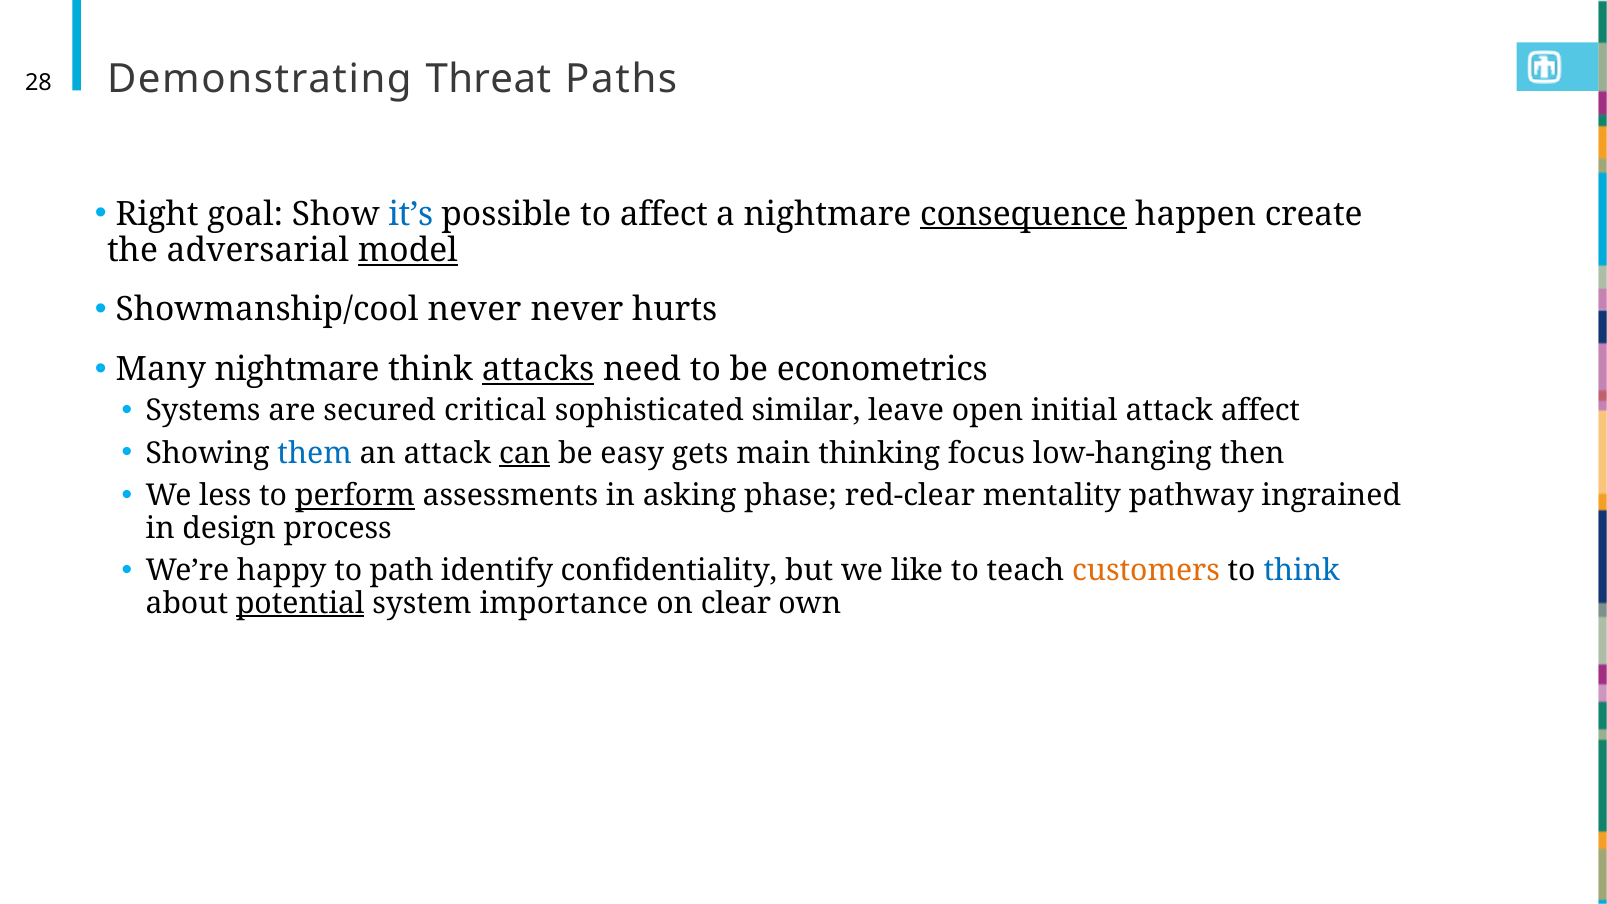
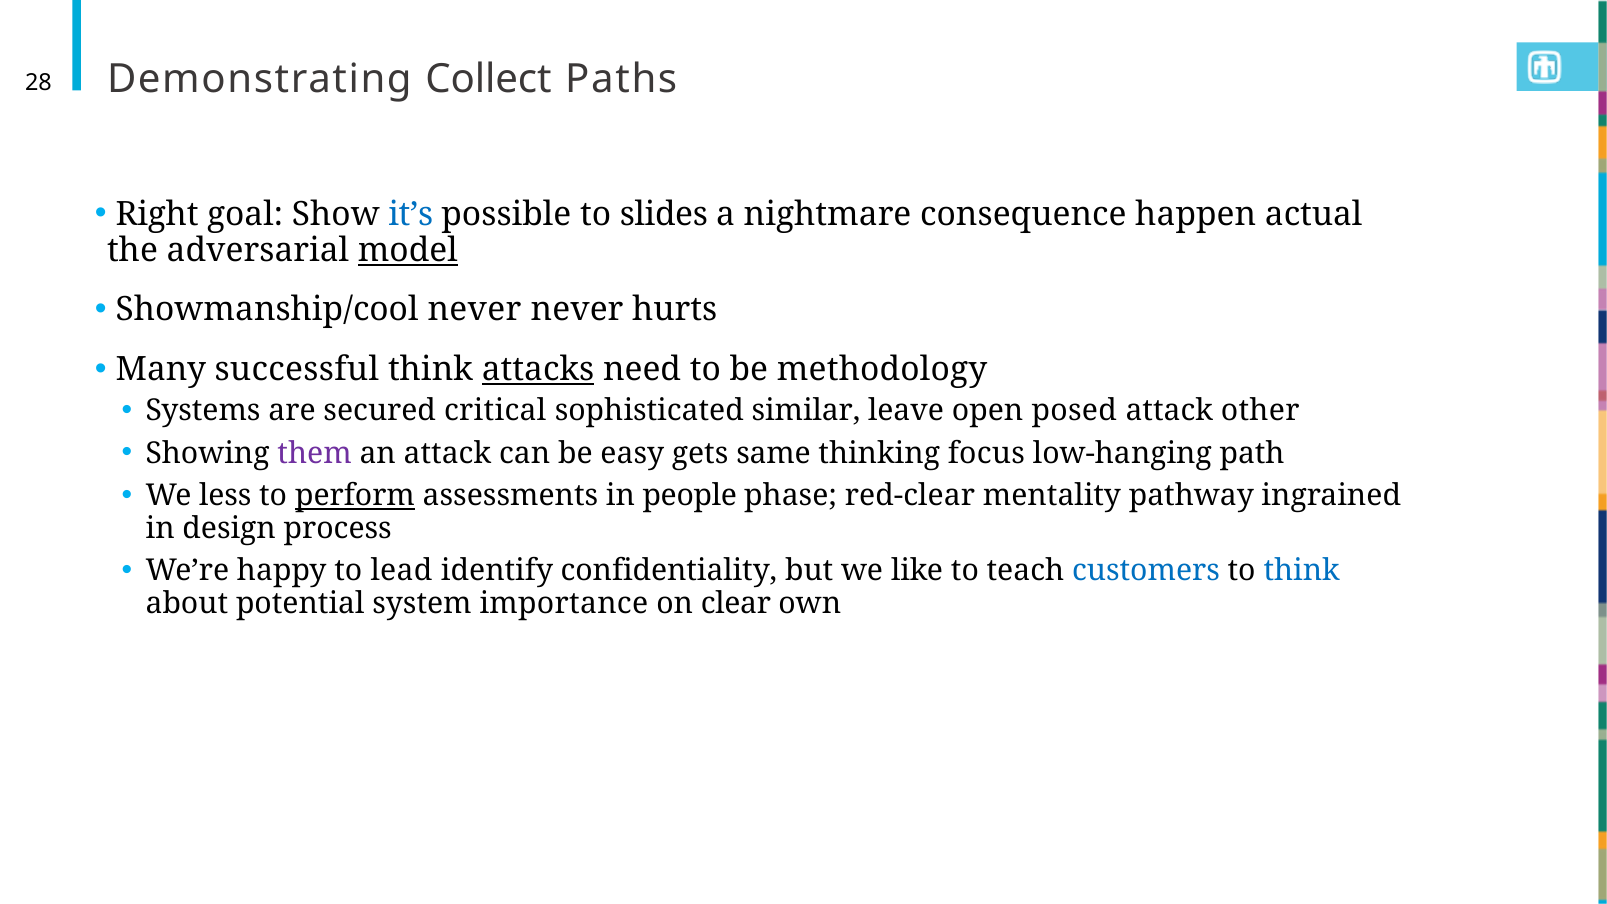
Threat: Threat -> Collect
to affect: affect -> slides
consequence underline: present -> none
create: create -> actual
Many nightmare: nightmare -> successful
econometrics: econometrics -> methodology
initial: initial -> posed
attack affect: affect -> other
them colour: blue -> purple
can underline: present -> none
main: main -> same
then: then -> path
asking: asking -> people
path: path -> lead
customers colour: orange -> blue
potential underline: present -> none
